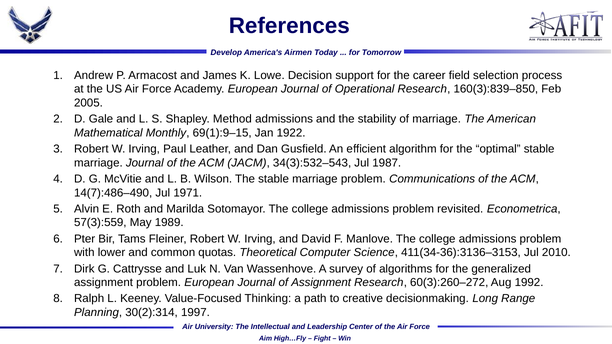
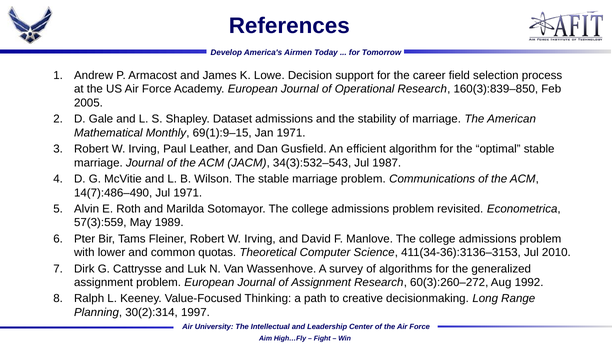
Method: Method -> Dataset
Jan 1922: 1922 -> 1971
